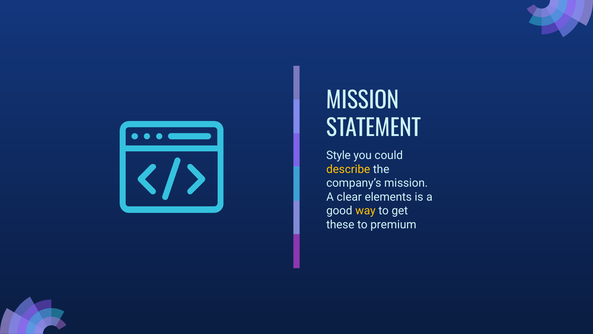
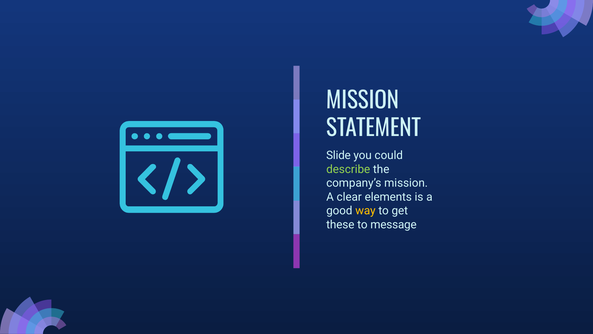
Style: Style -> Slide
describe colour: yellow -> light green
premium: premium -> message
